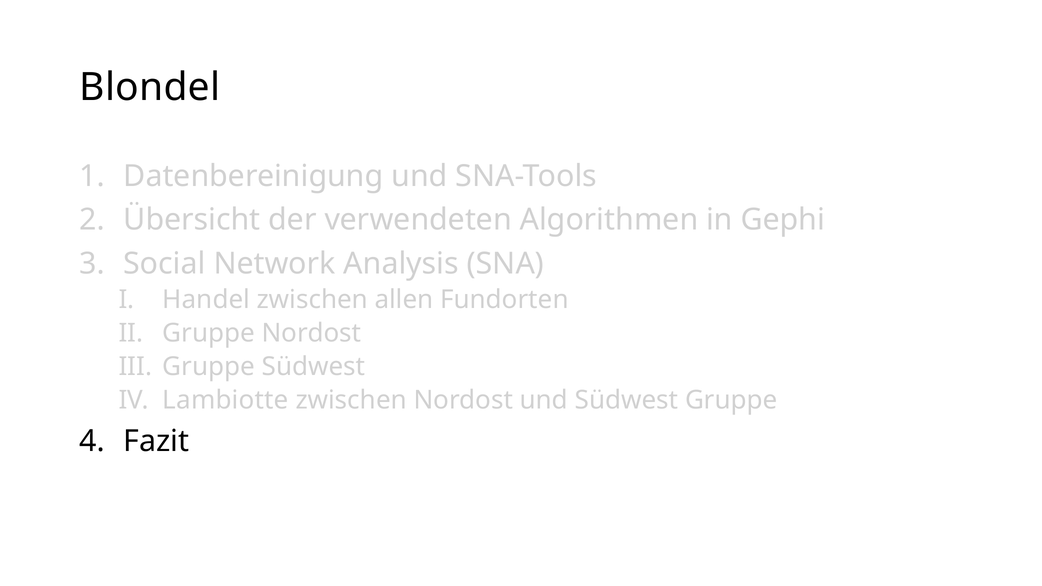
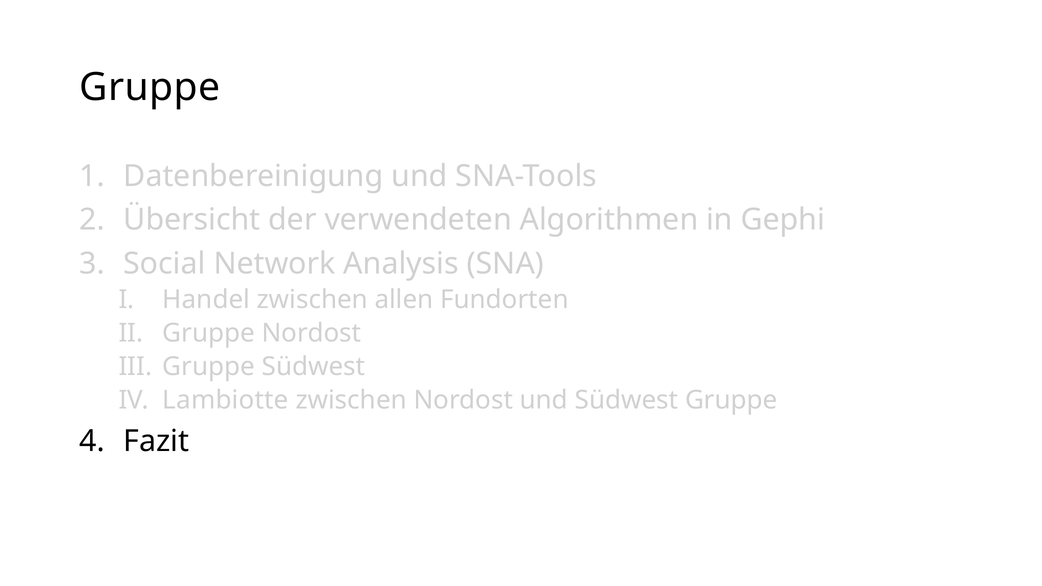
Blondel at (150, 88): Blondel -> Gruppe
